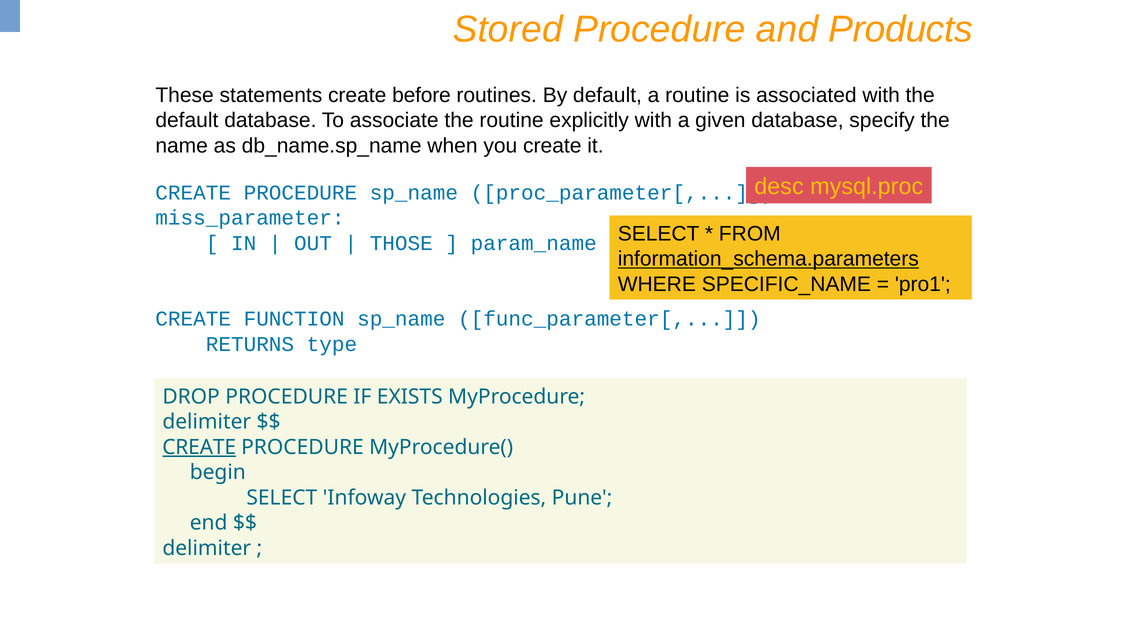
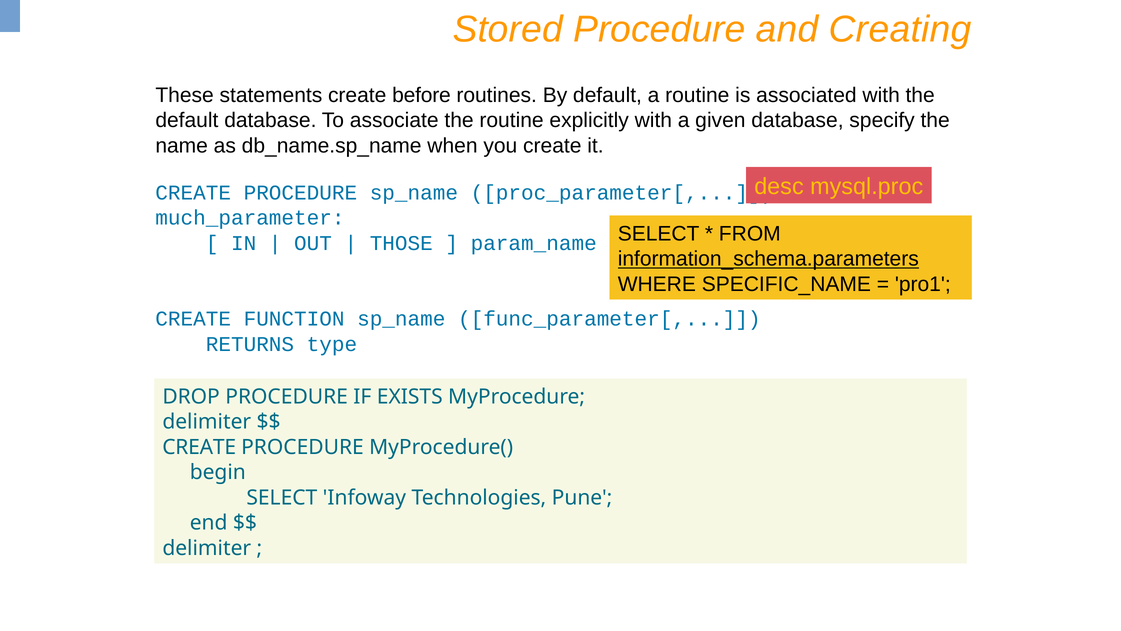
Products: Products -> Creating
miss_parameter: miss_parameter -> much_parameter
CREATE at (199, 447) underline: present -> none
